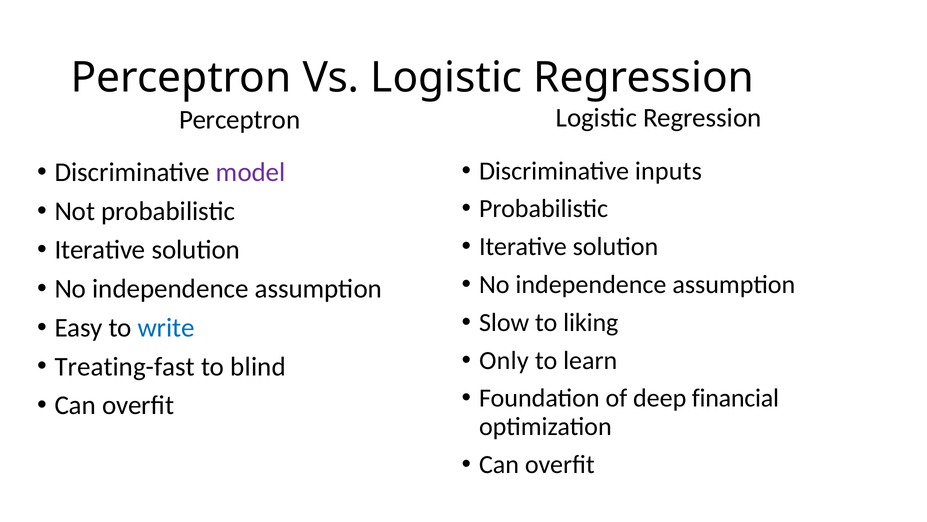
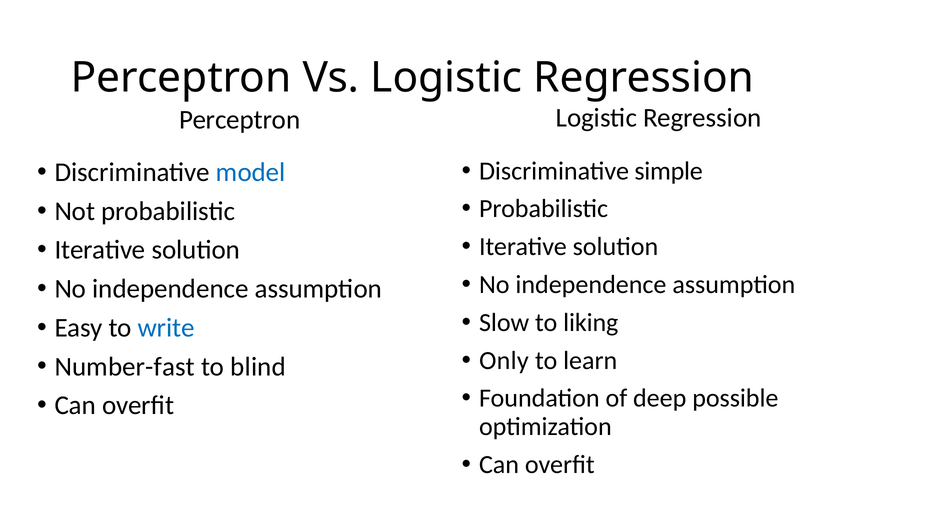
inputs: inputs -> simple
model colour: purple -> blue
Treating-fast: Treating-fast -> Number-fast
financial: financial -> possible
